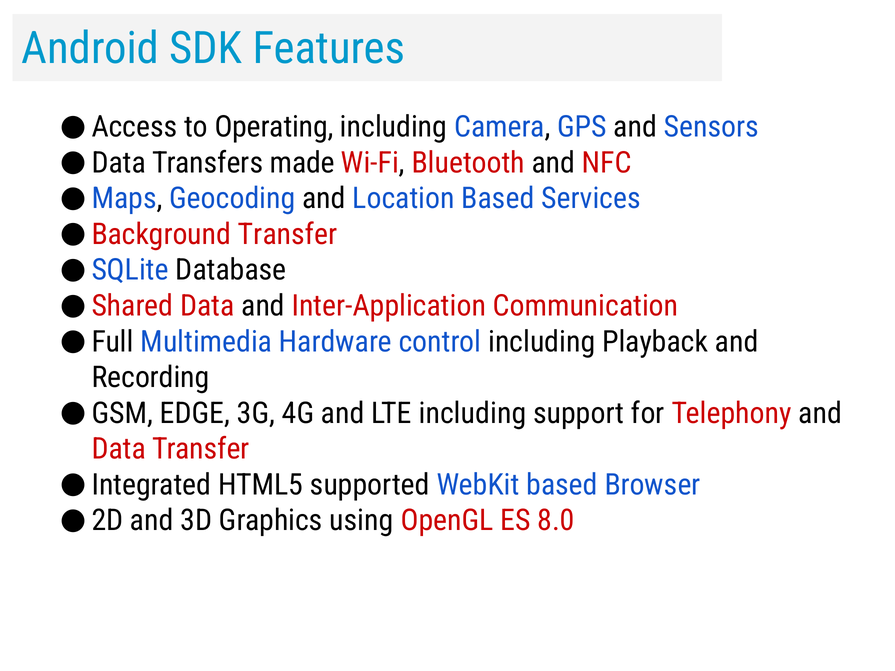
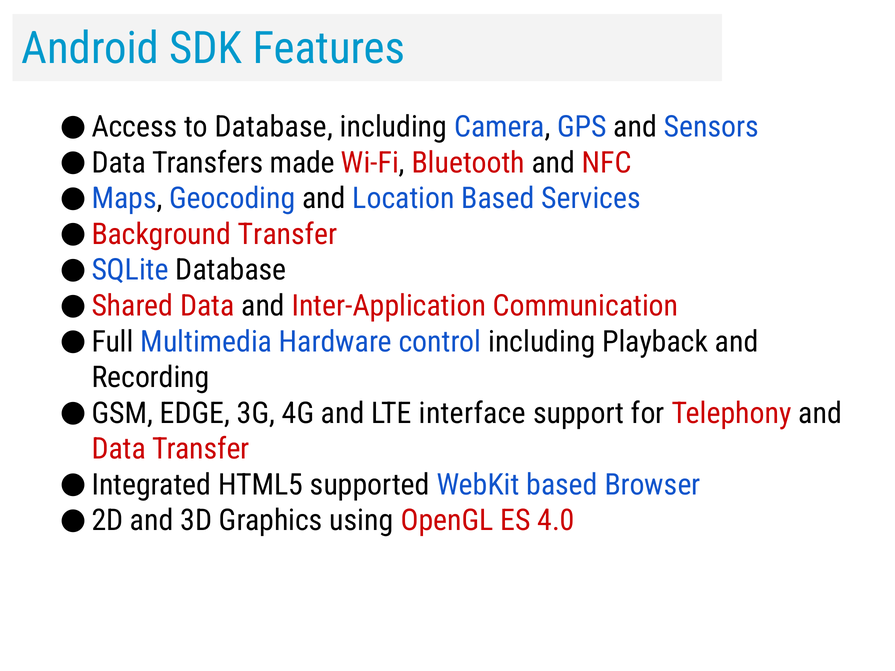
to Operating: Operating -> Database
LTE including: including -> interface
8.0: 8.0 -> 4.0
